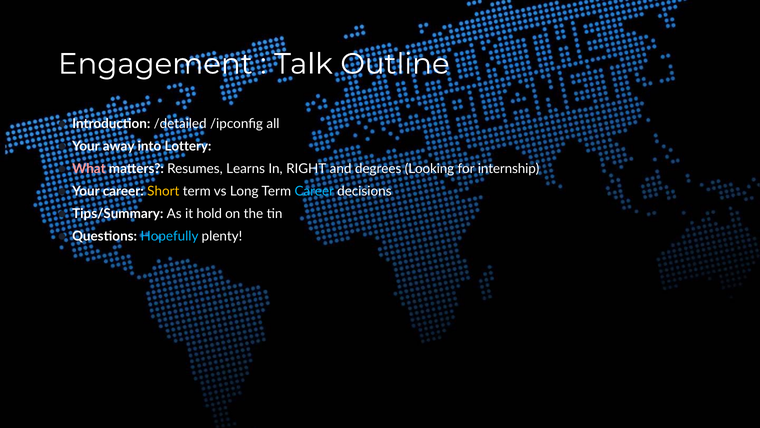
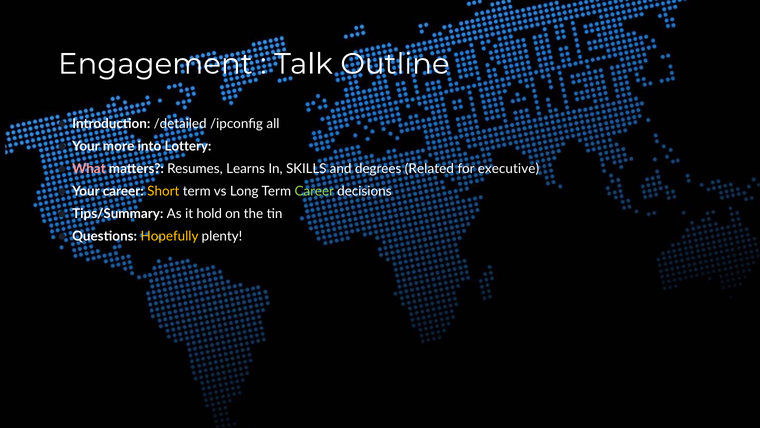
away: away -> more
RIGHT: RIGHT -> SKILLS
Looking: Looking -> Related
internship: internship -> executive
Career at (314, 191) colour: light blue -> light green
Hopefully colour: light blue -> yellow
